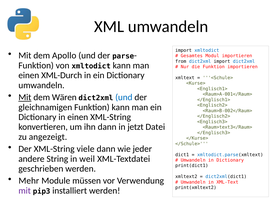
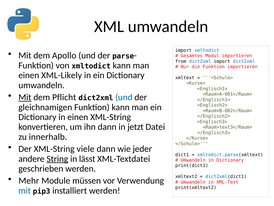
XML-Durch: XML-Durch -> XML-Likely
Wären: Wären -> Pflicht
angezeigt: angezeigt -> innerhalb
String underline: none -> present
weil: weil -> lässt
mit at (25, 190) colour: purple -> blue
